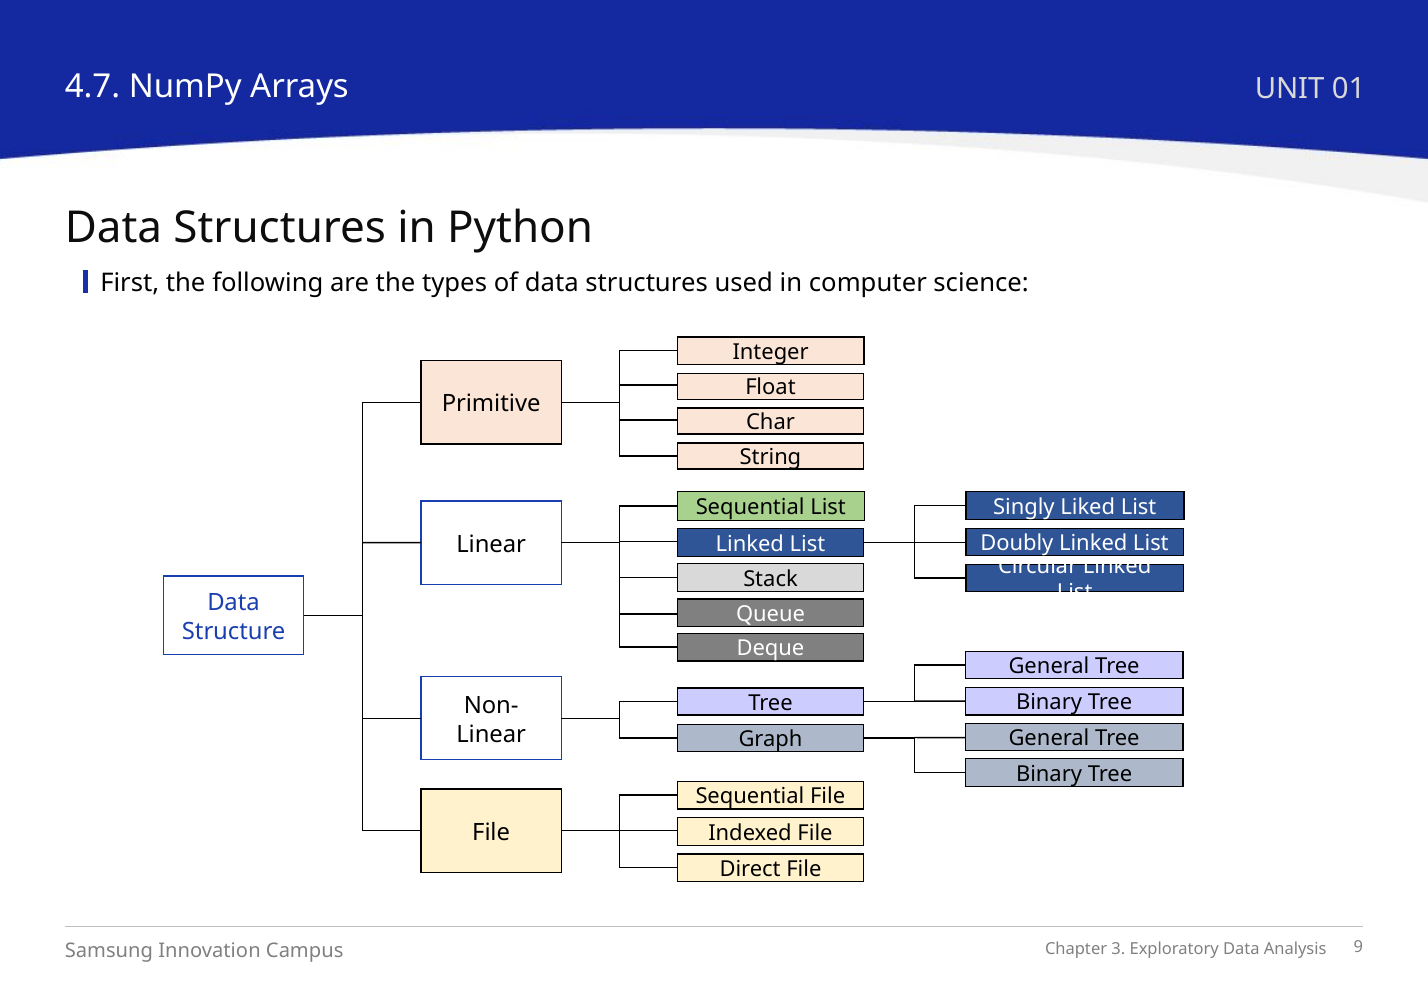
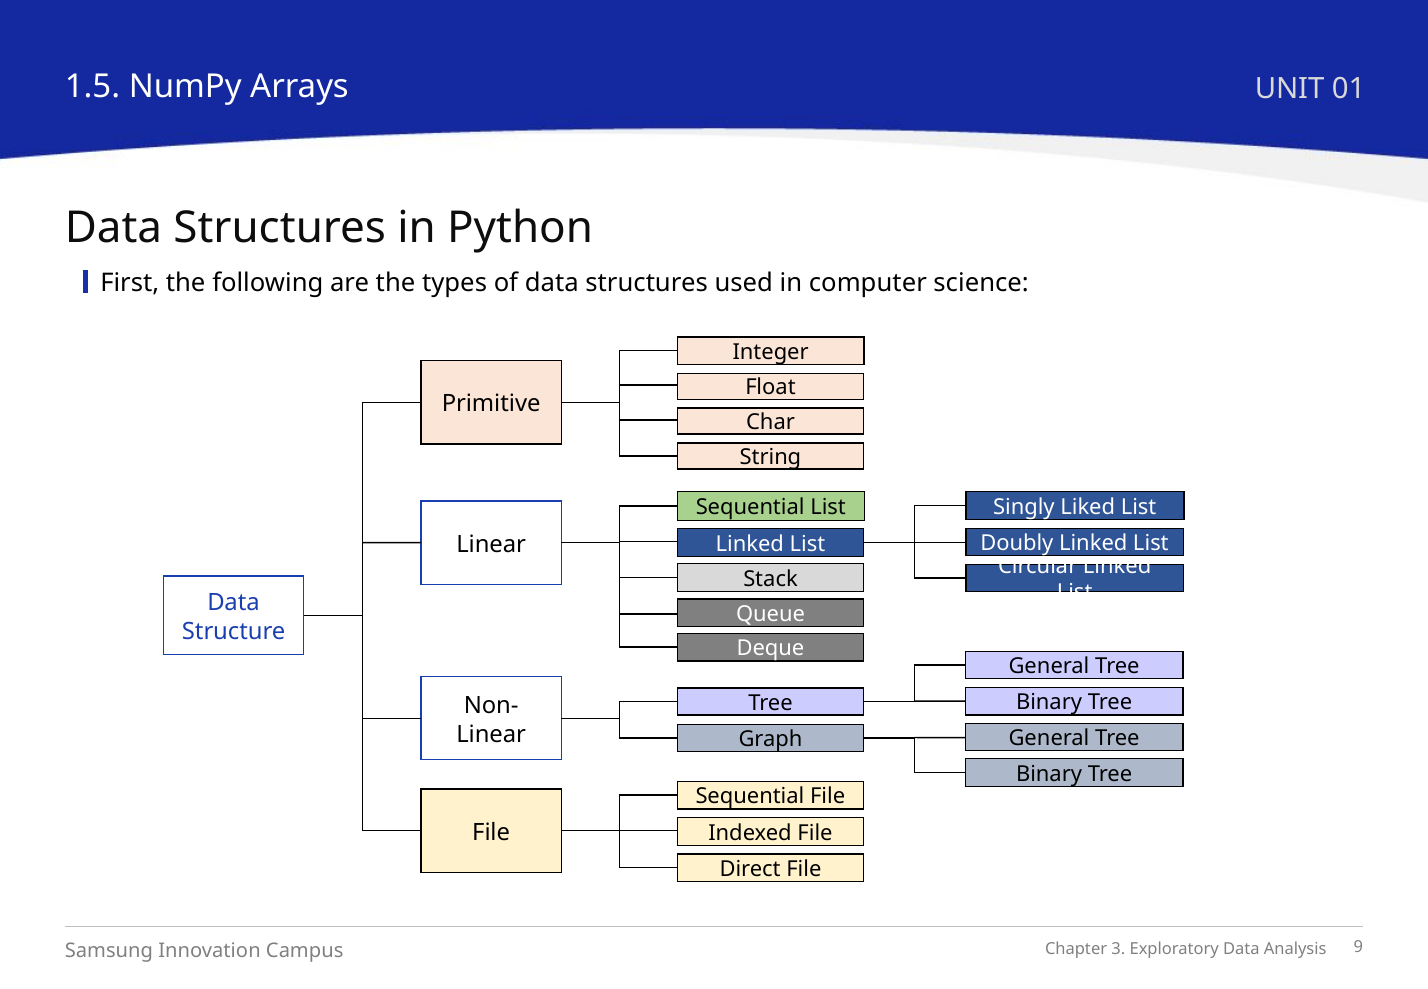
4.7: 4.7 -> 1.5
